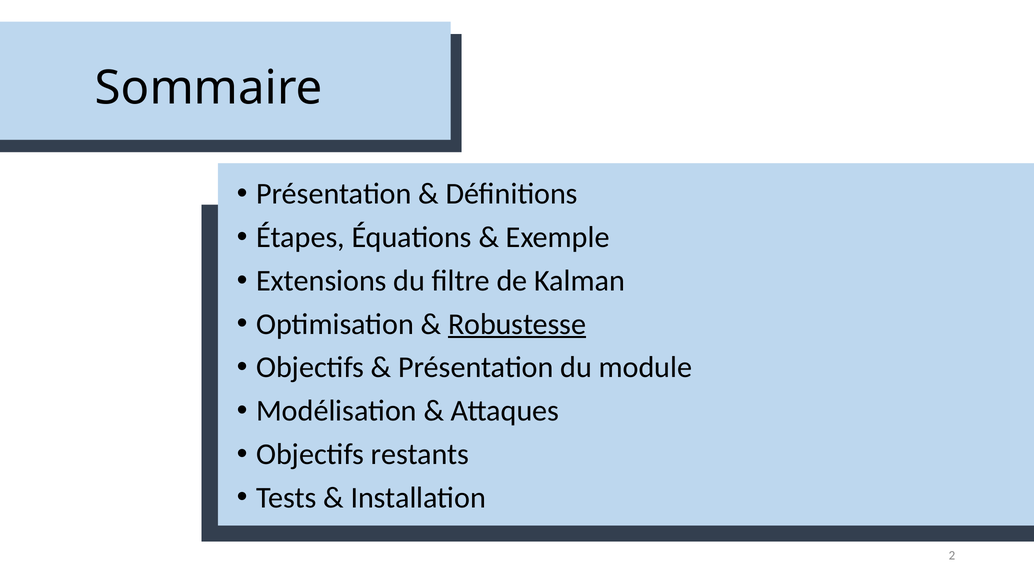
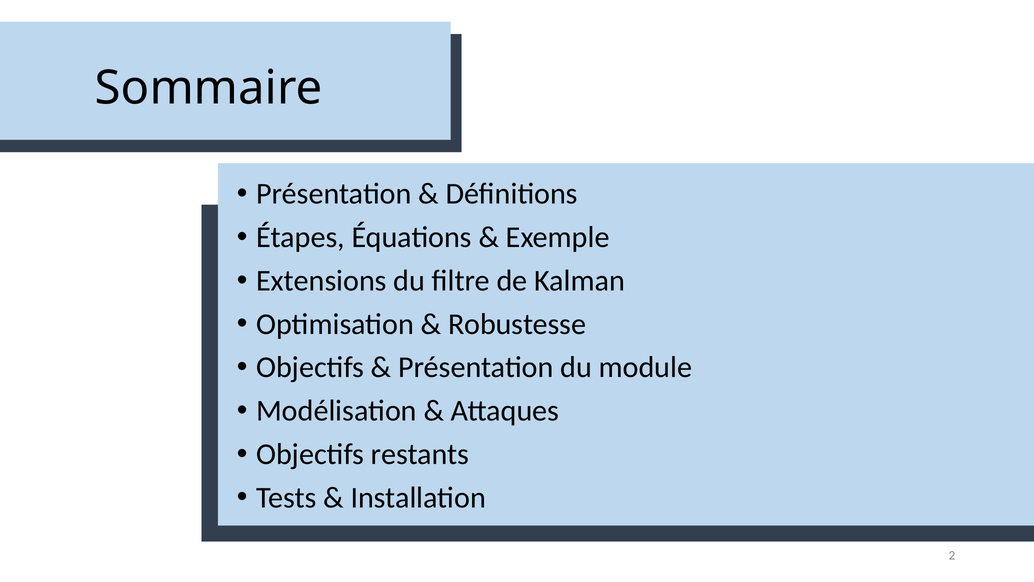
Robustesse underline: present -> none
